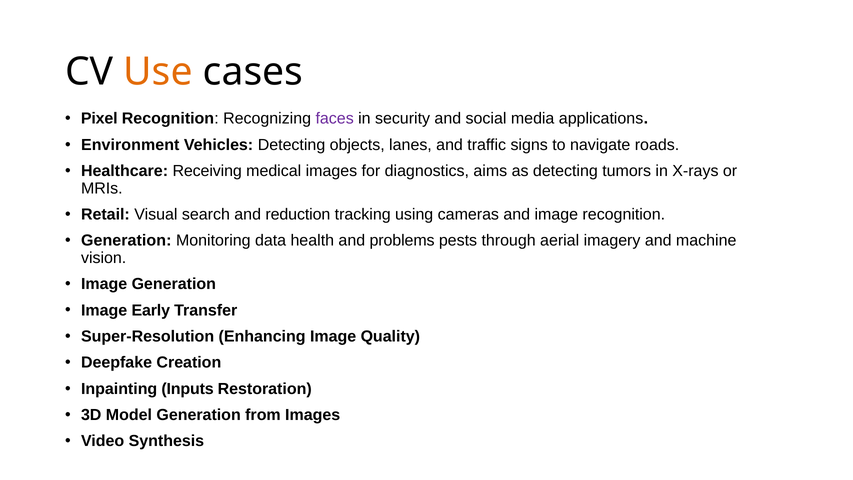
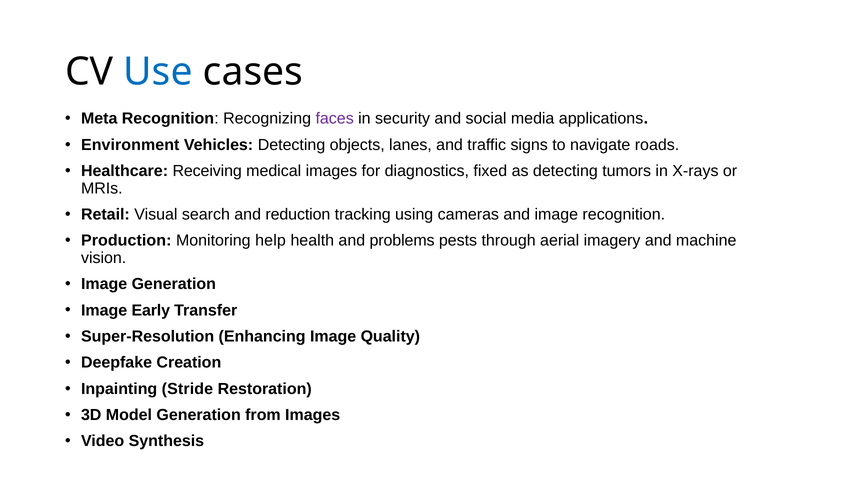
Use colour: orange -> blue
Pixel: Pixel -> Meta
aims: aims -> fixed
Generation at (126, 241): Generation -> Production
data: data -> help
Inputs: Inputs -> Stride
